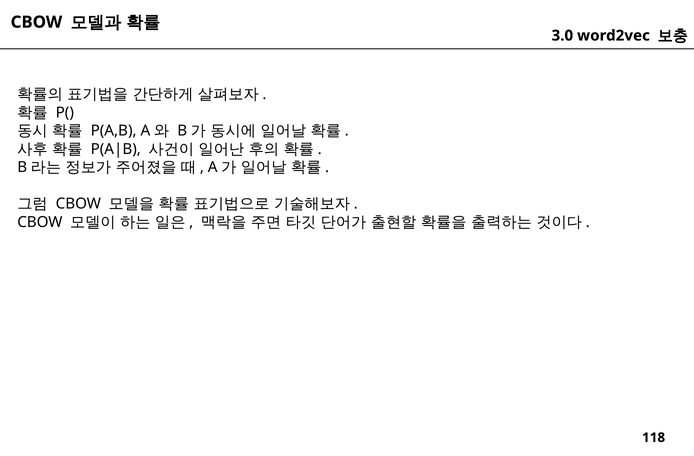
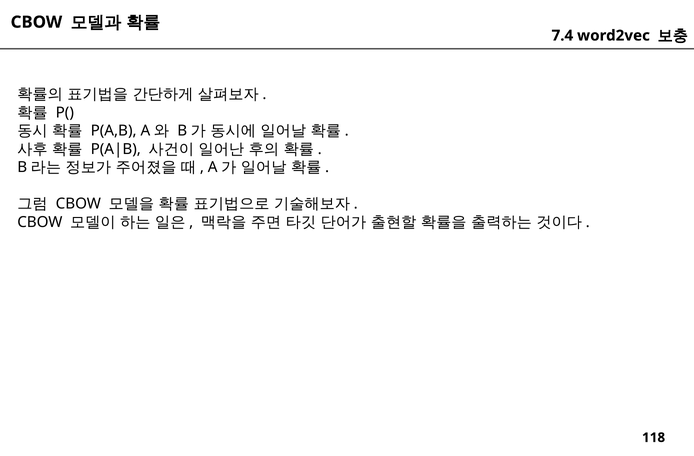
3.0: 3.0 -> 7.4
